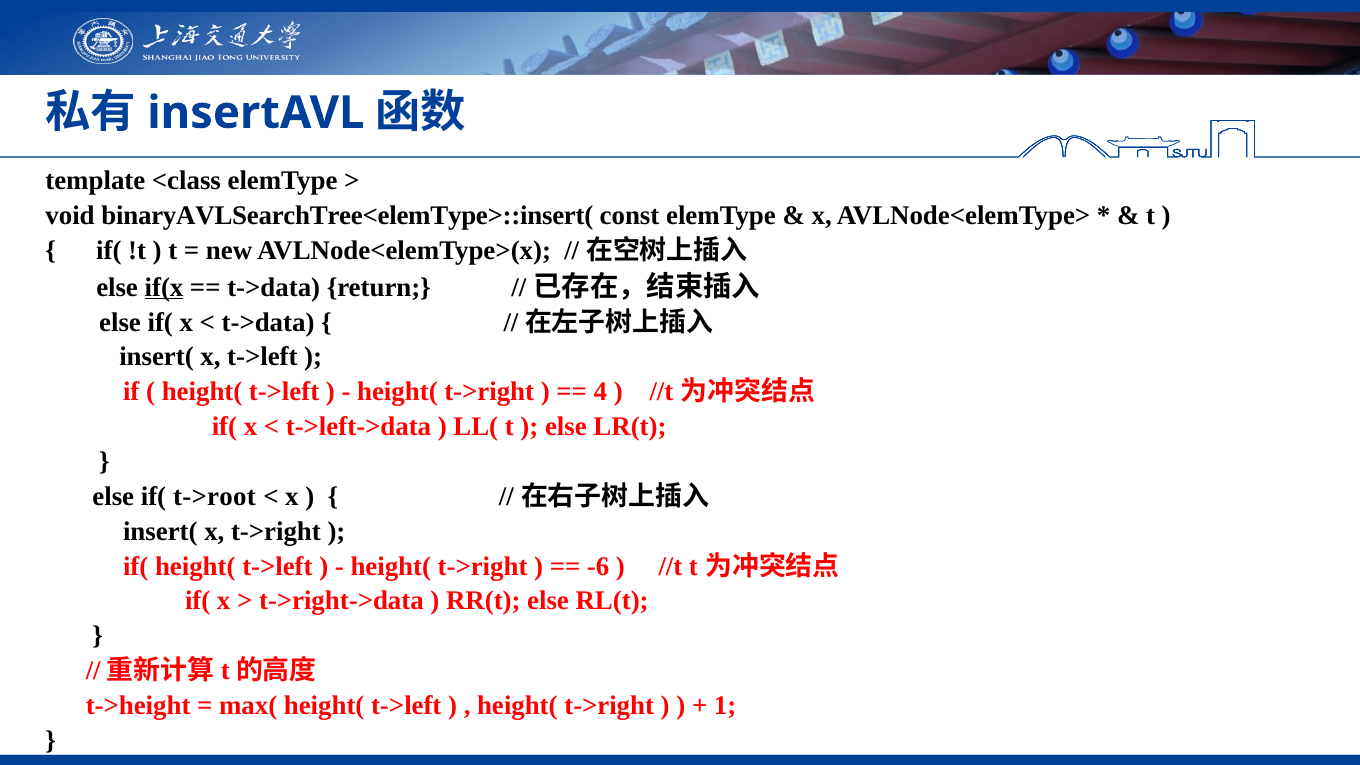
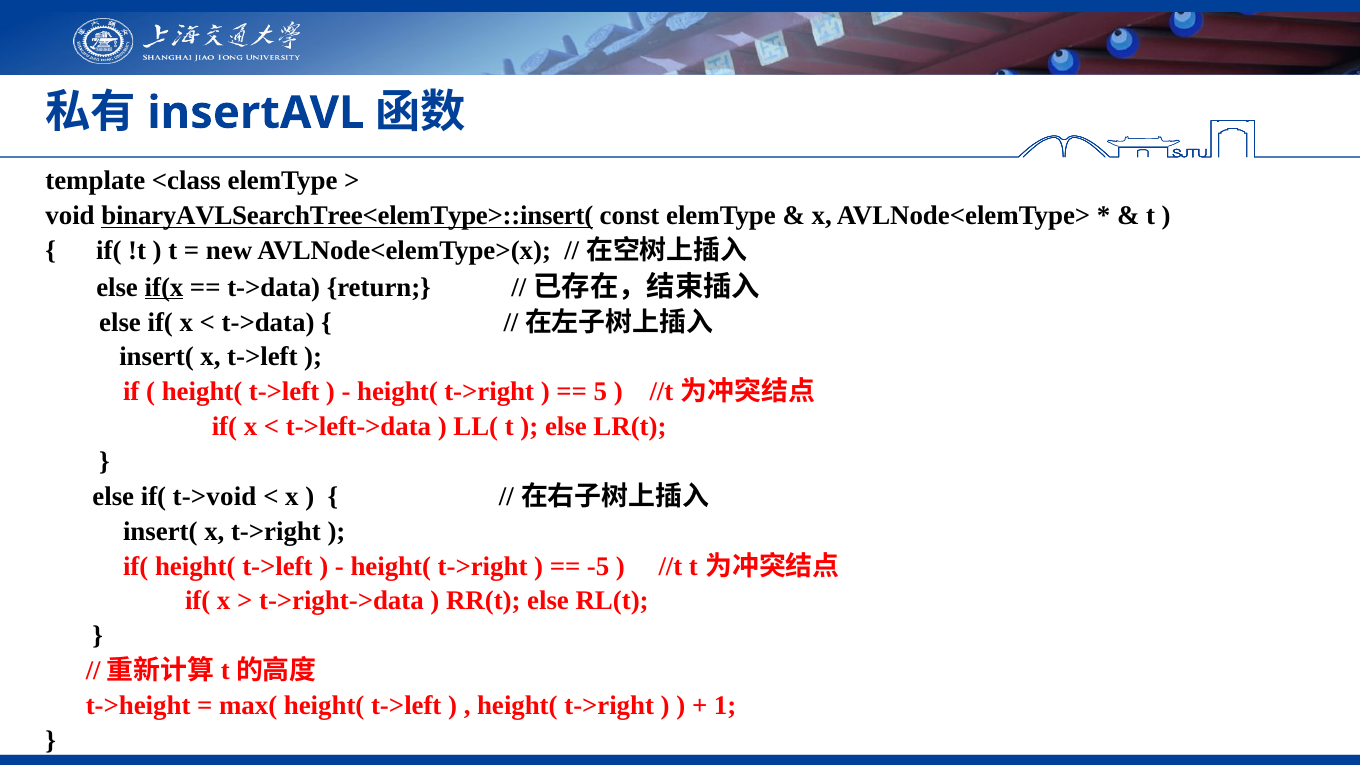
binaryAVLSearchTree<elemType>::insert( underline: none -> present
4: 4 -> 5
t->root: t->root -> t->void
-6: -6 -> -5
